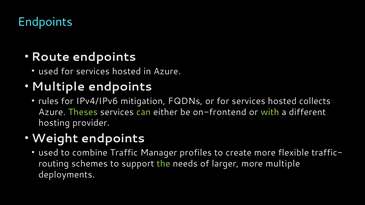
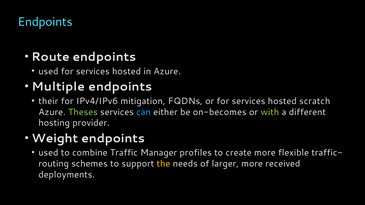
rules: rules -> their
collects: collects -> scratch
can colour: light green -> light blue
on-frontend: on-frontend -> on-becomes
the colour: light green -> yellow
more multiple: multiple -> received
